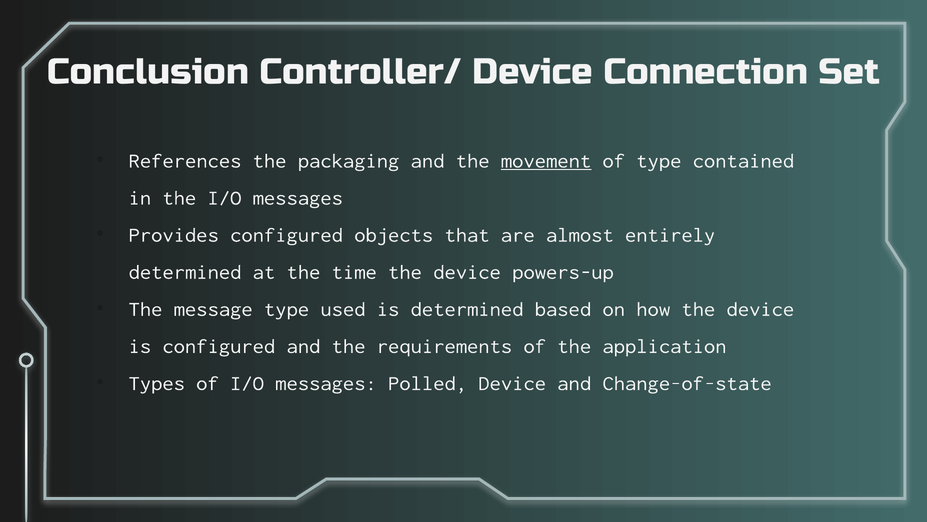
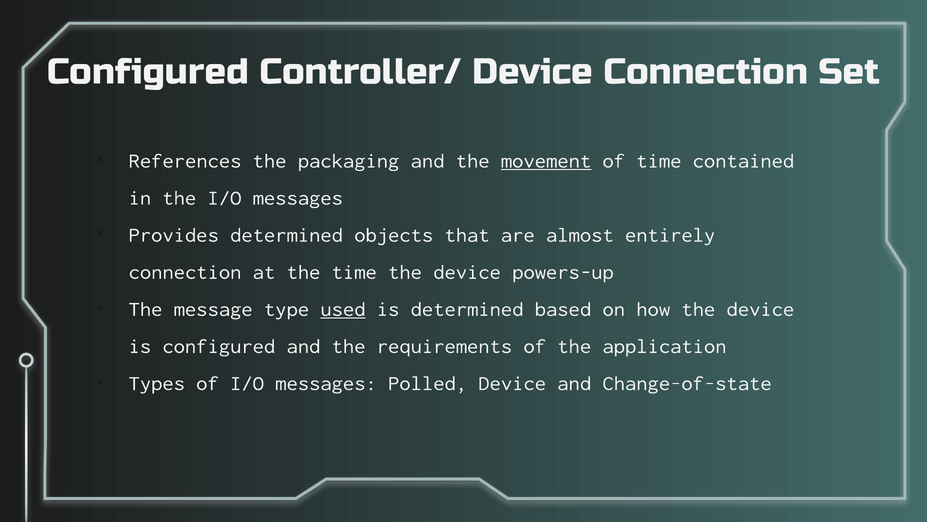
Conclusion at (148, 72): Conclusion -> Configured
of type: type -> time
Provides configured: configured -> determined
determined at (185, 272): determined -> connection
used underline: none -> present
